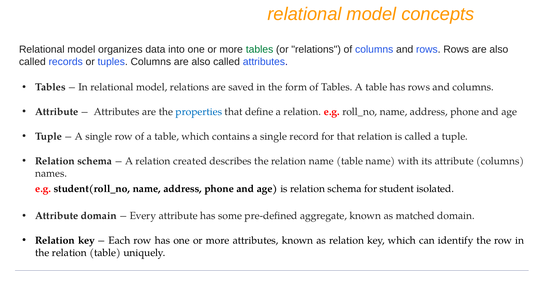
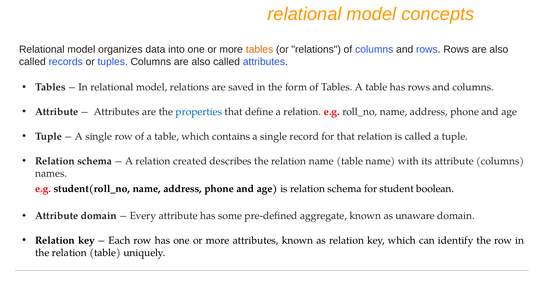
tables at (260, 49) colour: green -> orange
isolated: isolated -> boolean
matched: matched -> unaware
